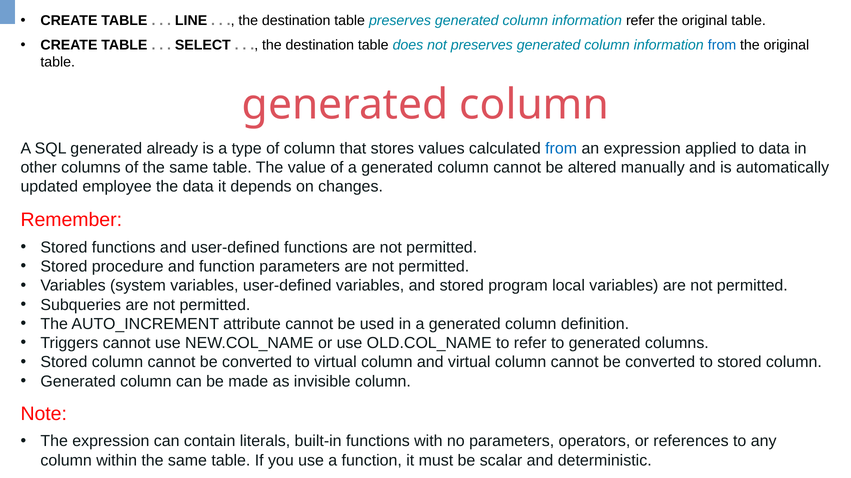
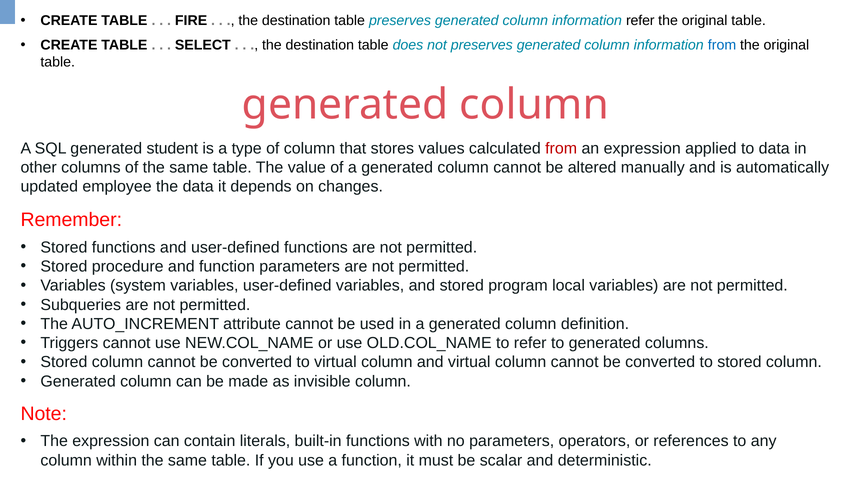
LINE: LINE -> FIRE
already: already -> student
from at (561, 148) colour: blue -> red
